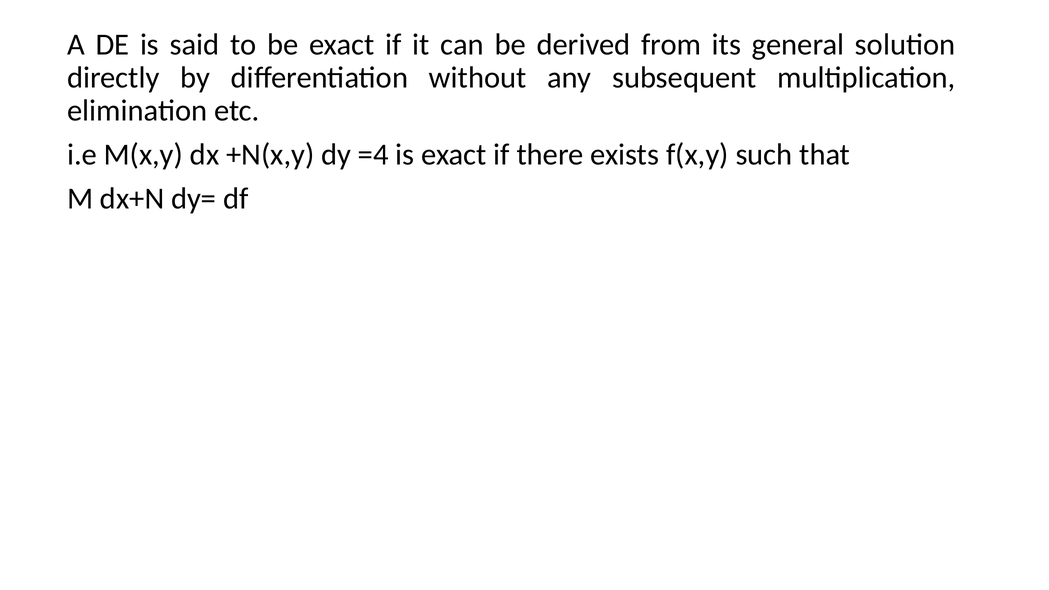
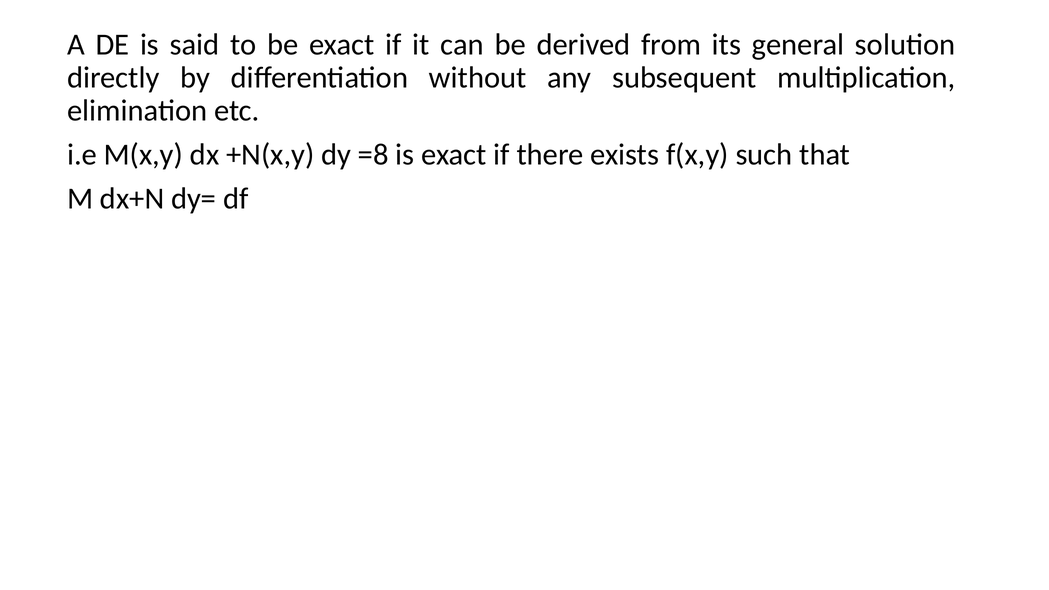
=4: =4 -> =8
